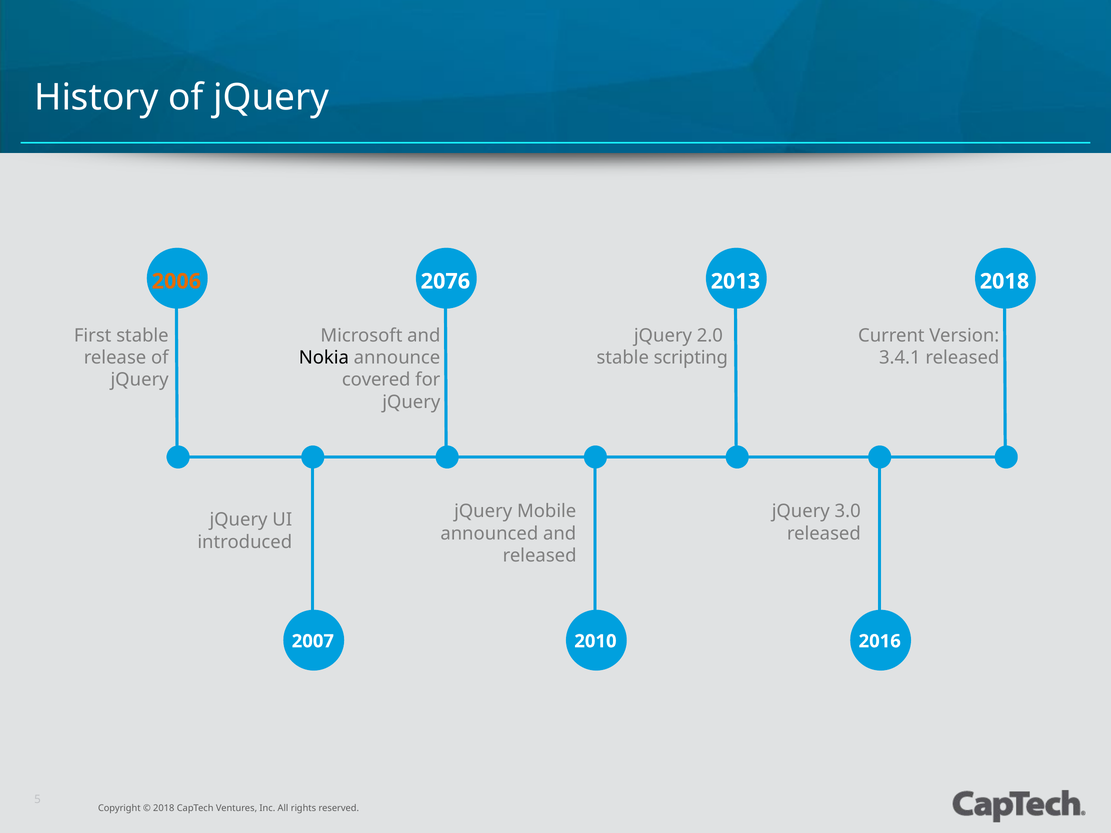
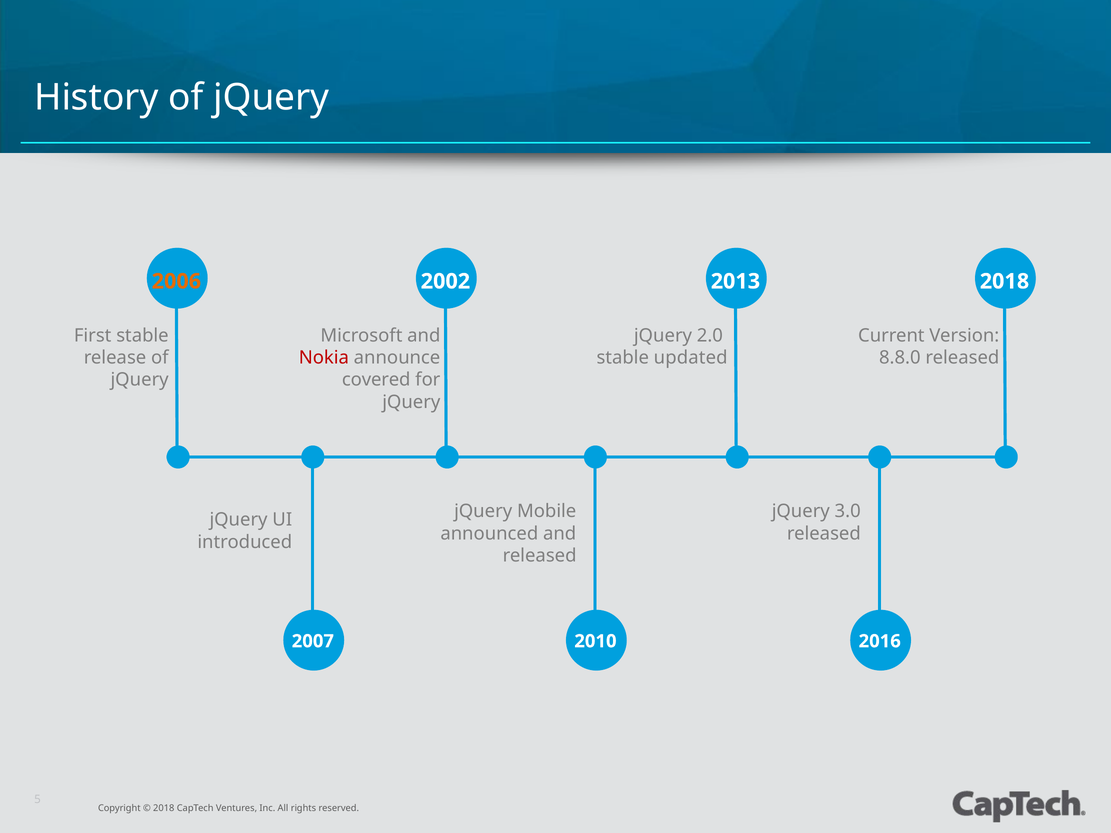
2076: 2076 -> 2002
Nokia colour: black -> red
scripting: scripting -> updated
3.4.1: 3.4.1 -> 8.8.0
